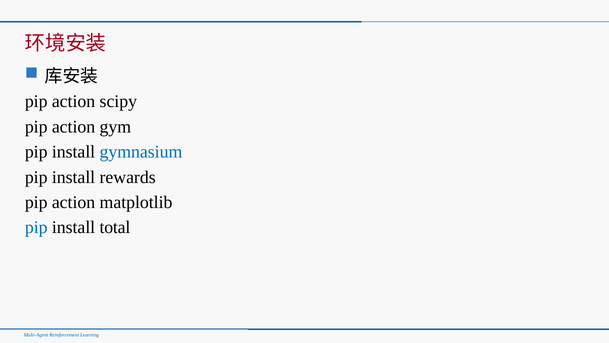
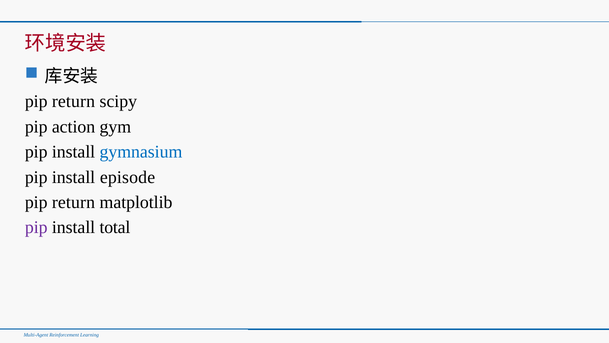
action at (74, 101): action -> return
rewards: rewards -> episode
action at (74, 202): action -> return
pip at (36, 227) colour: blue -> purple
